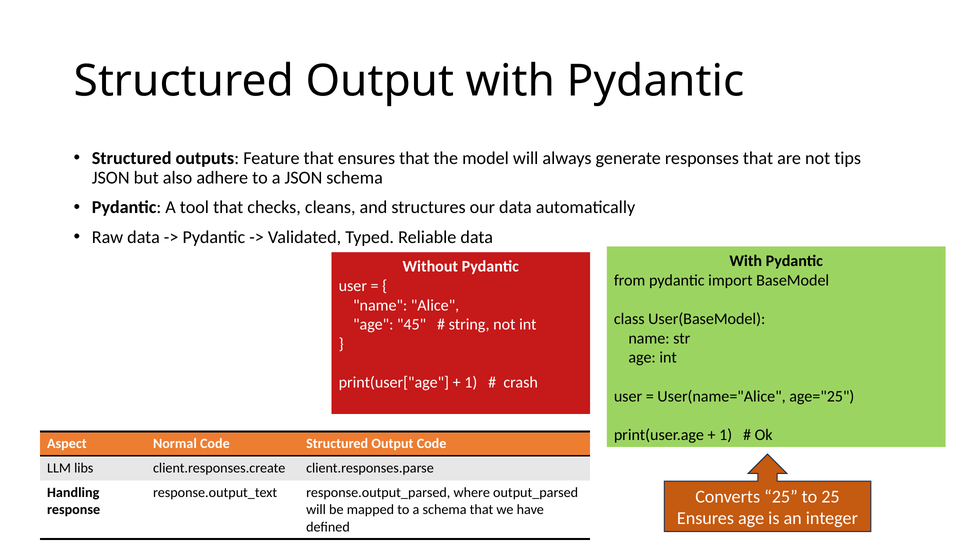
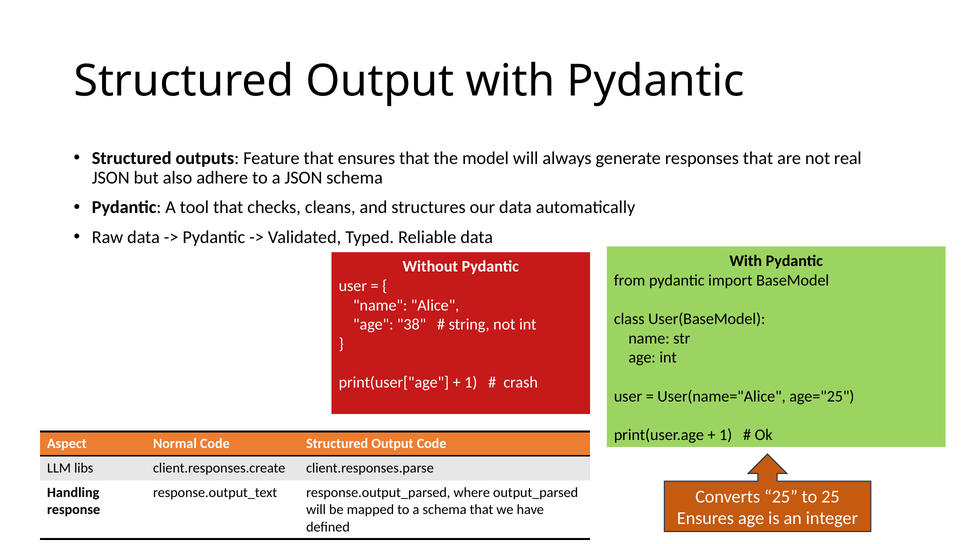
tips: tips -> real
45: 45 -> 38
